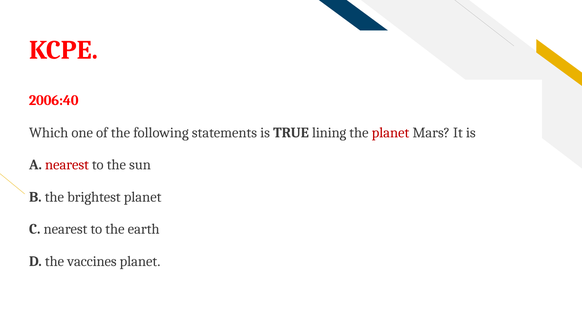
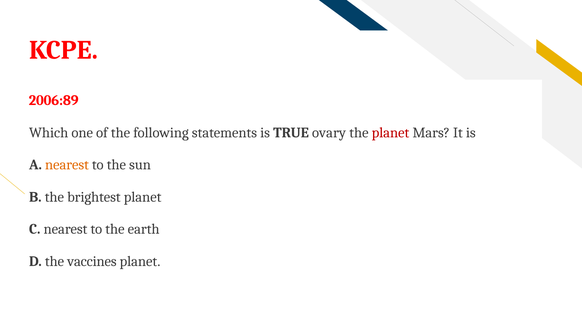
2006:40: 2006:40 -> 2006:89
lining: lining -> ovary
nearest at (67, 165) colour: red -> orange
